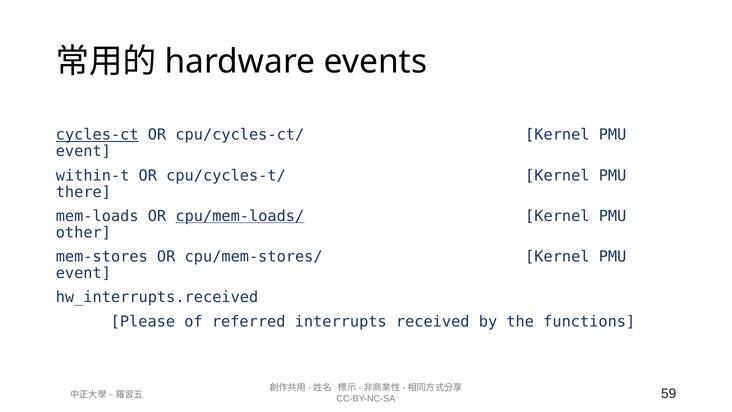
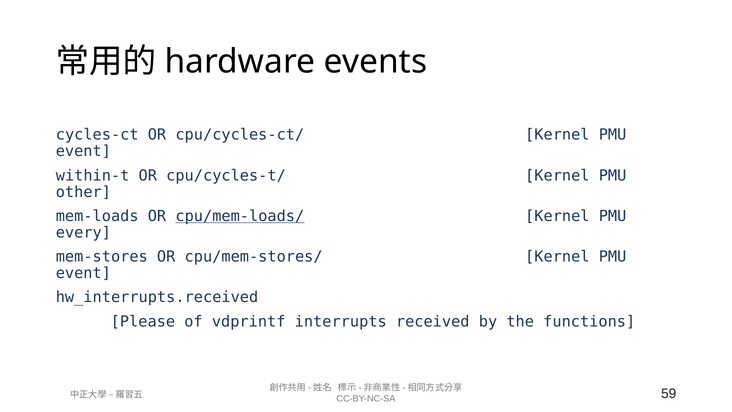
cycles-ct underline: present -> none
there: there -> other
other: other -> every
referred: referred -> vdprintf
